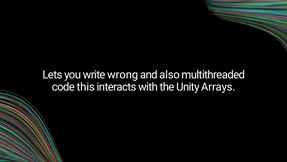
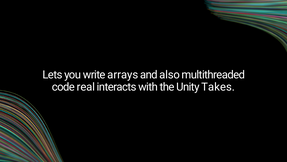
wrong: wrong -> arrays
this: this -> real
Arrays: Arrays -> Takes
